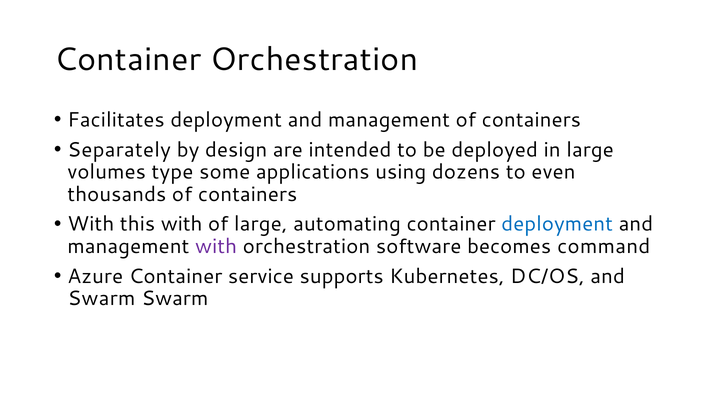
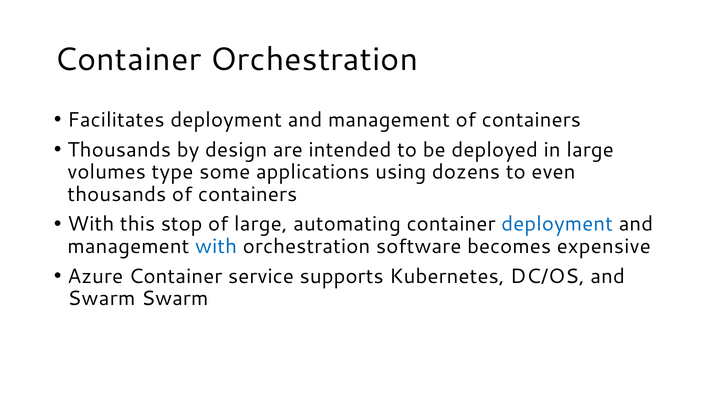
Separately at (119, 150): Separately -> Thousands
this with: with -> stop
with at (216, 246) colour: purple -> blue
command: command -> expensive
